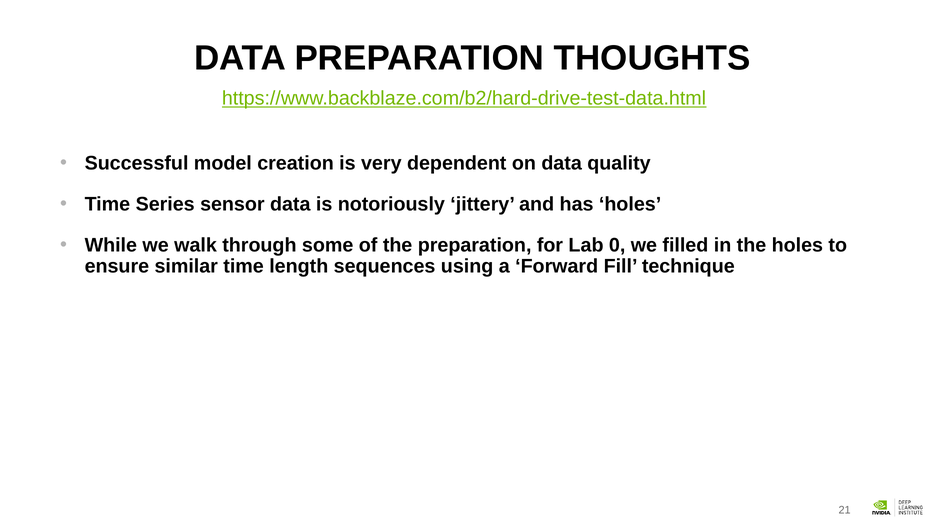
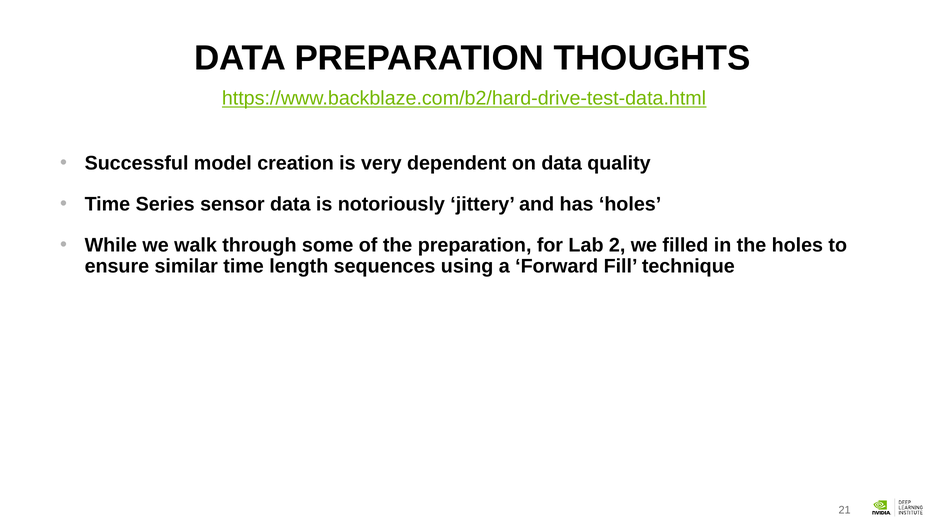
0: 0 -> 2
